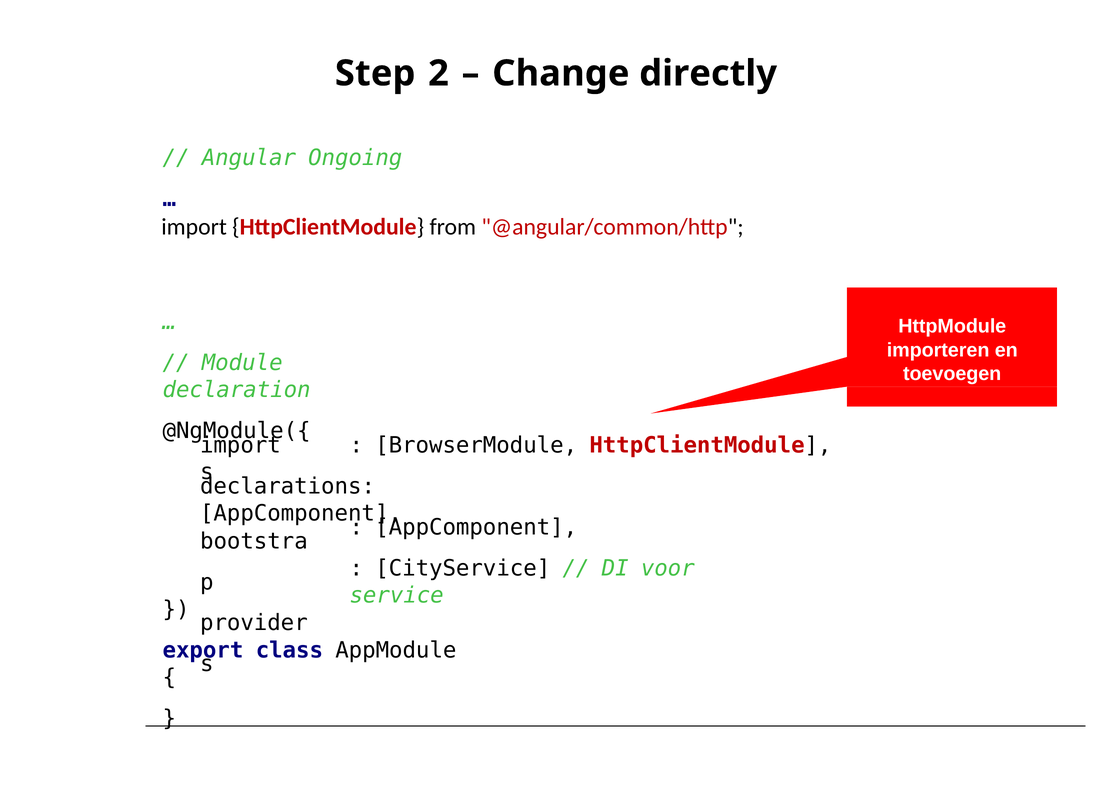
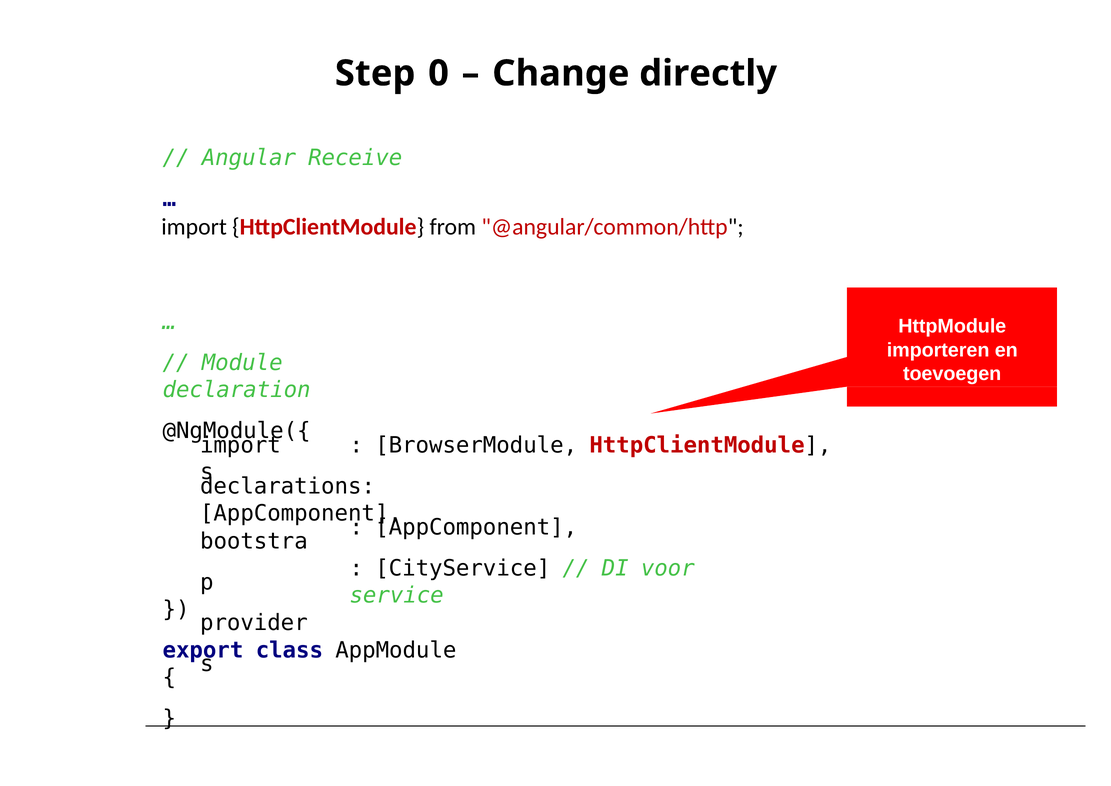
2: 2 -> 0
Ongoing: Ongoing -> Receive
